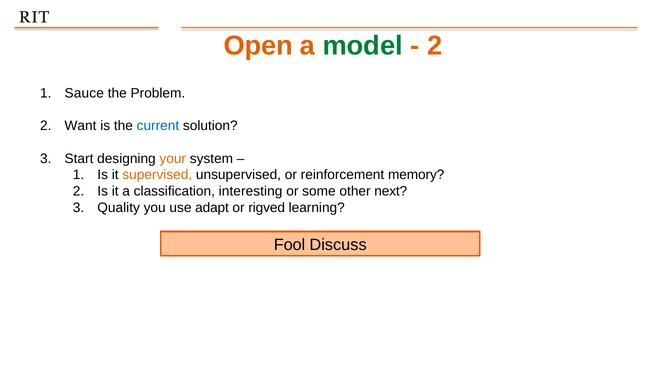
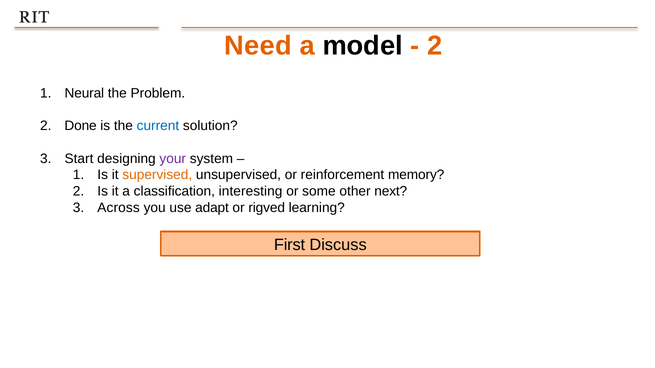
Open: Open -> Need
model colour: green -> black
Sauce: Sauce -> Neural
Want: Want -> Done
your colour: orange -> purple
Quality: Quality -> Across
Fool: Fool -> First
